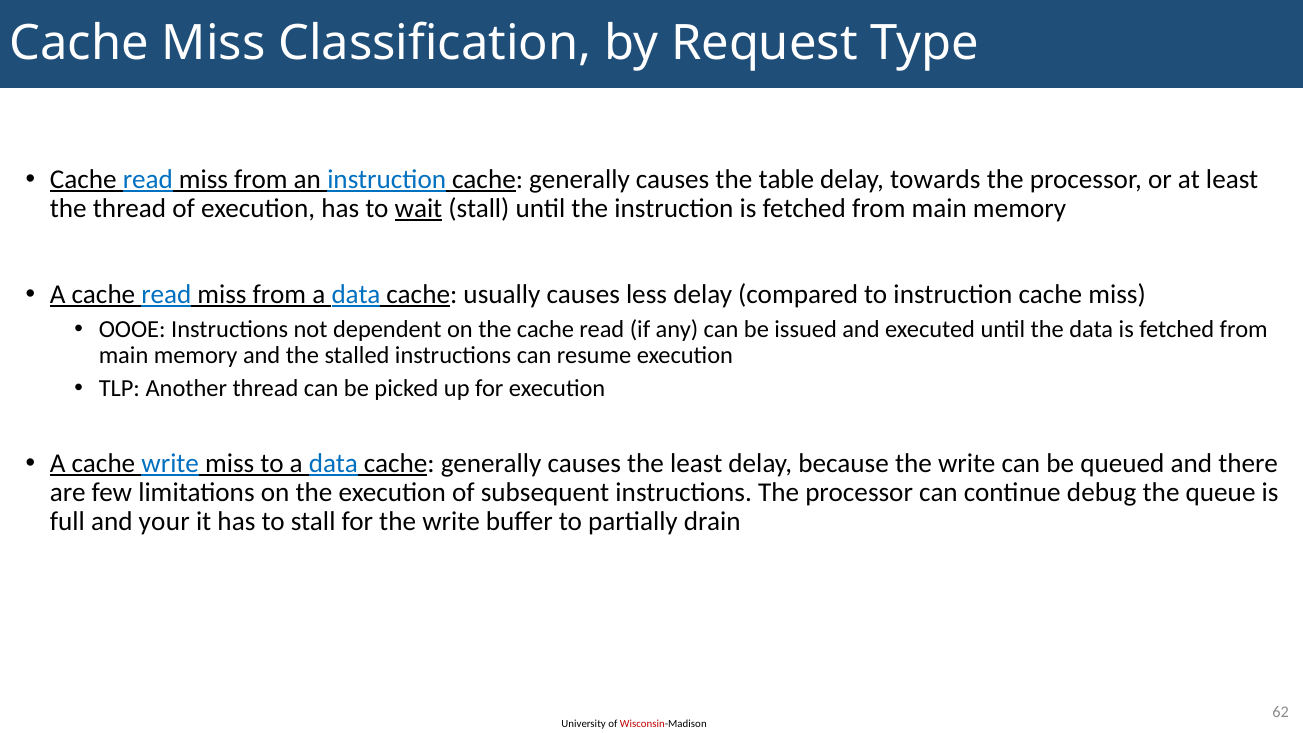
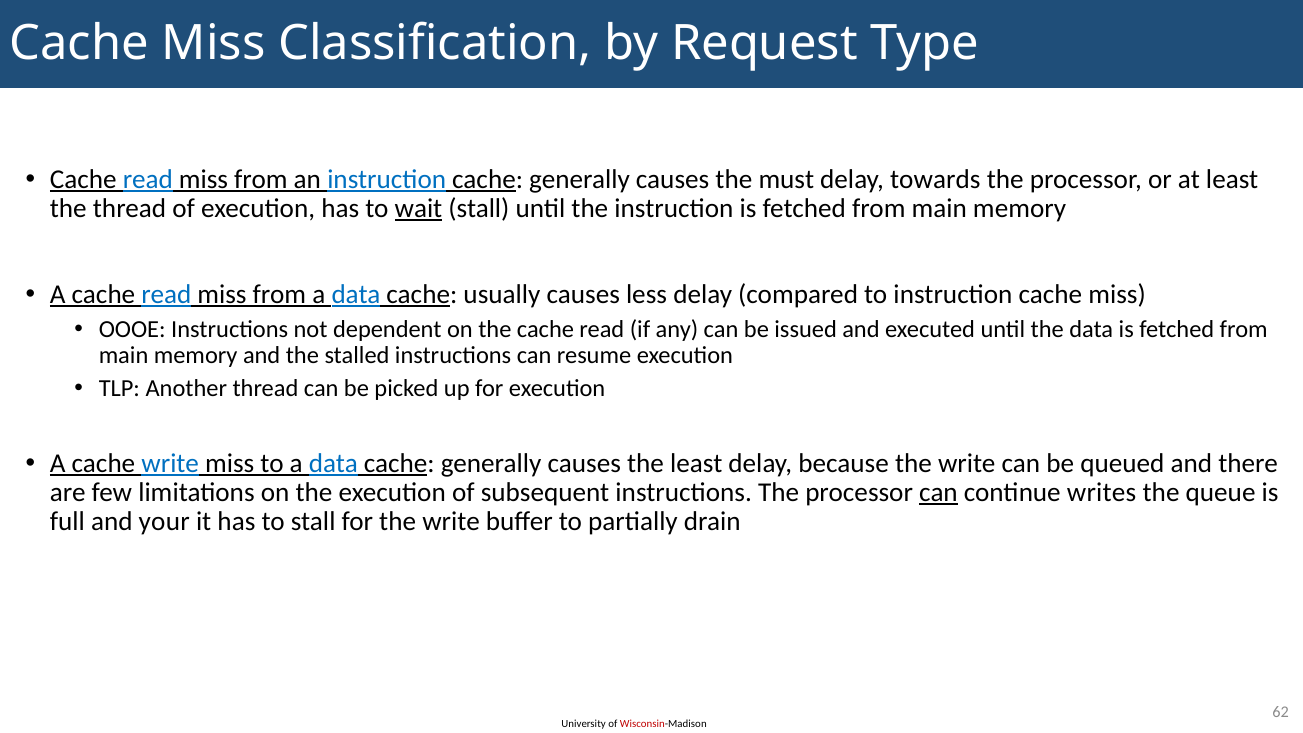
table: table -> must
can at (938, 493) underline: none -> present
debug: debug -> writes
